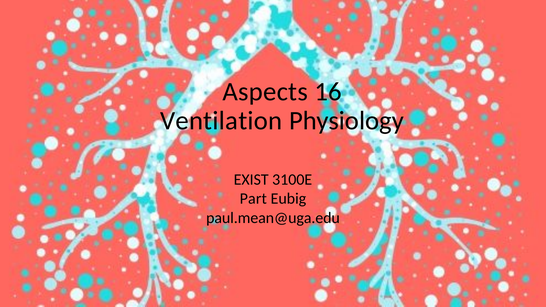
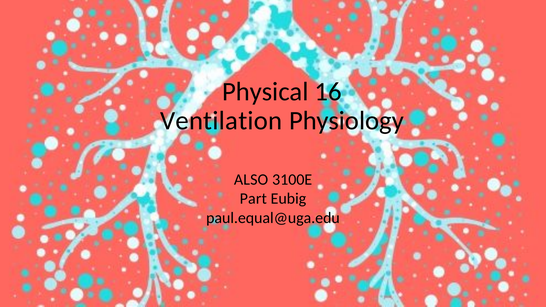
Aspects: Aspects -> Physical
EXIST: EXIST -> ALSO
paul.mean@uga.edu: paul.mean@uga.edu -> paul.equal@uga.edu
